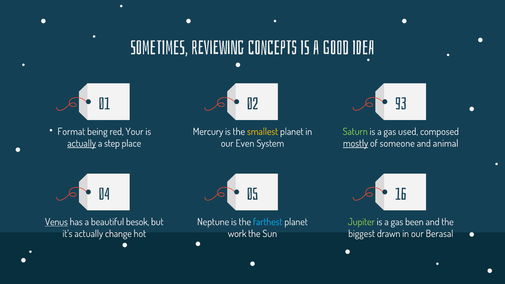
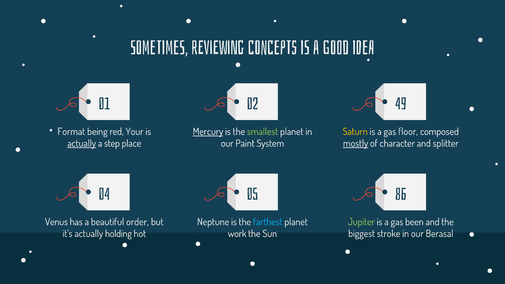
93: 93 -> 49
Mercury underline: none -> present
smallest colour: yellow -> light green
Saturn colour: light green -> yellow
used: used -> floor
Even: Even -> Paint
someone: someone -> character
animal: animal -> splitter
16: 16 -> 86
Venus underline: present -> none
besok: besok -> order
change: change -> holding
drawn: drawn -> stroke
